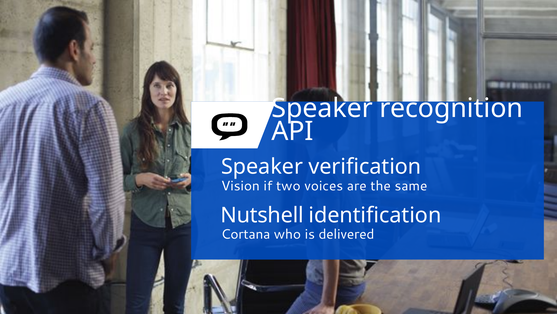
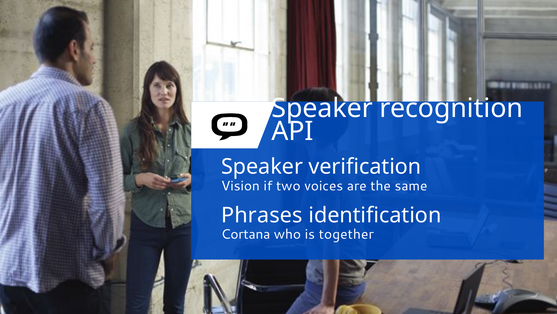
Nutshell: Nutshell -> Phrases
delivered: delivered -> together
